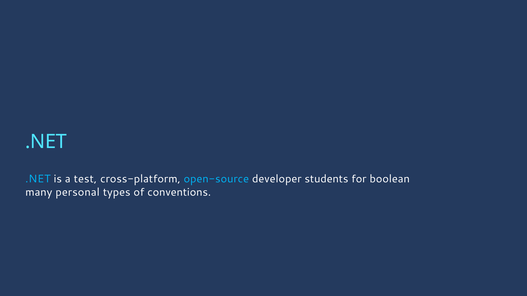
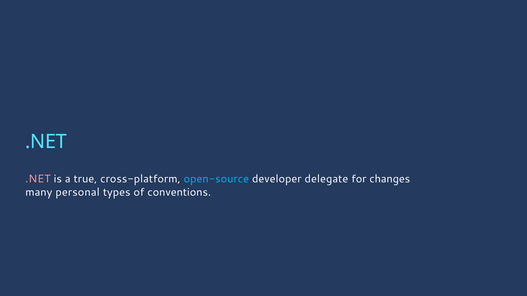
.NET at (38, 179) colour: light blue -> pink
test: test -> true
students: students -> delegate
boolean: boolean -> changes
